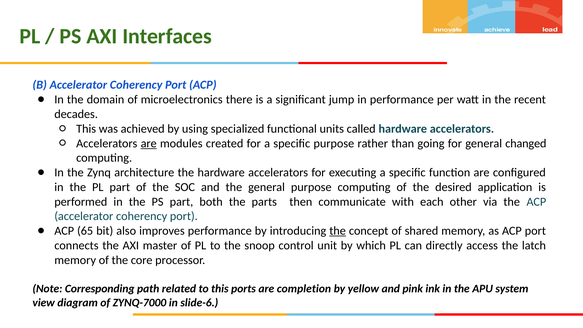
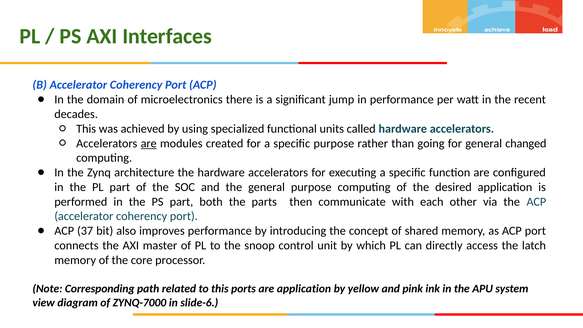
65: 65 -> 37
the at (338, 231) underline: present -> none
are completion: completion -> application
